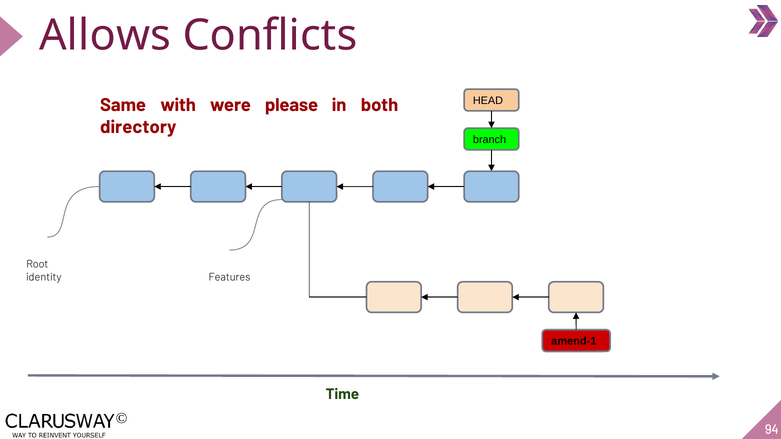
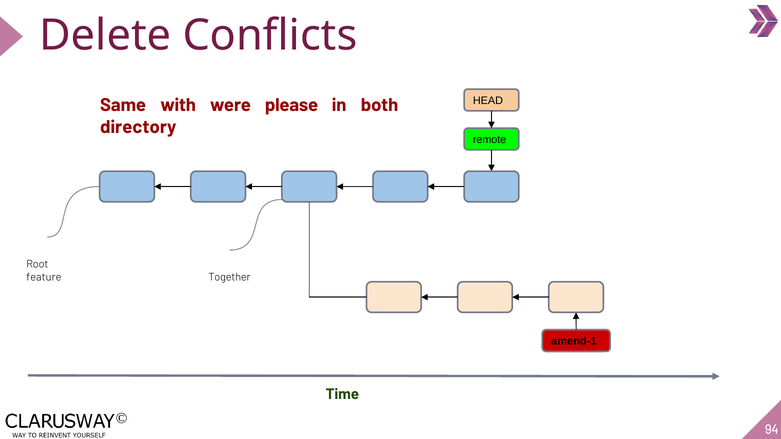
Allows: Allows -> Delete
branch: branch -> remote
identity: identity -> feature
Features: Features -> Together
